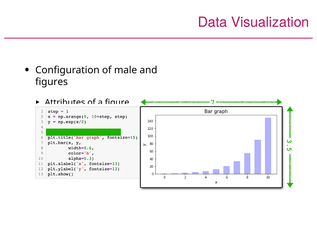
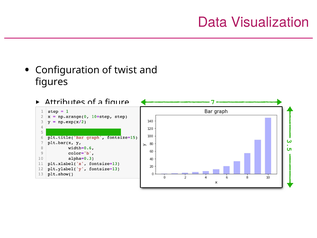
male: male -> twist
